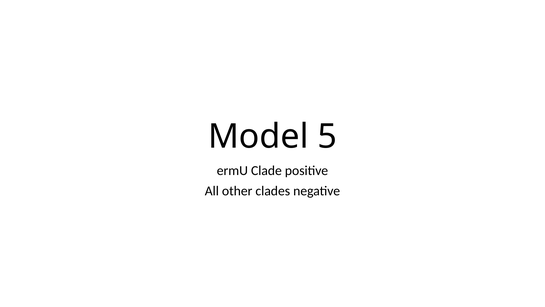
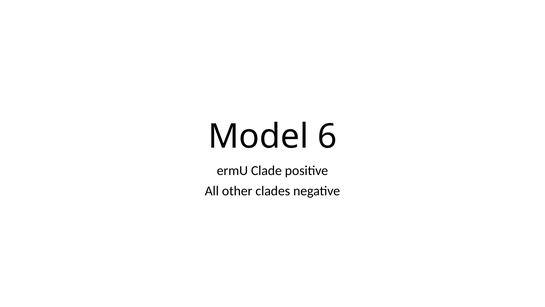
5: 5 -> 6
